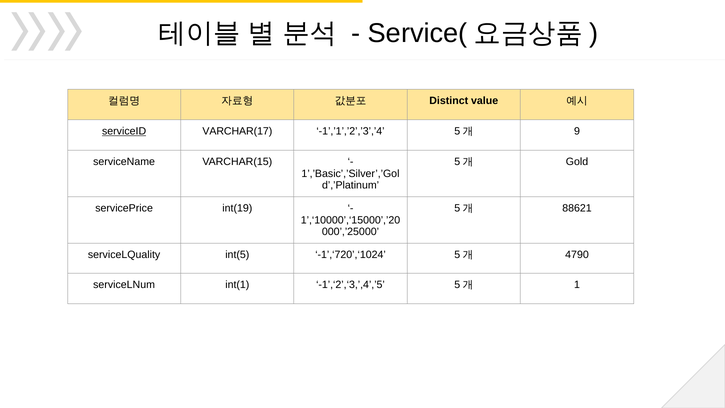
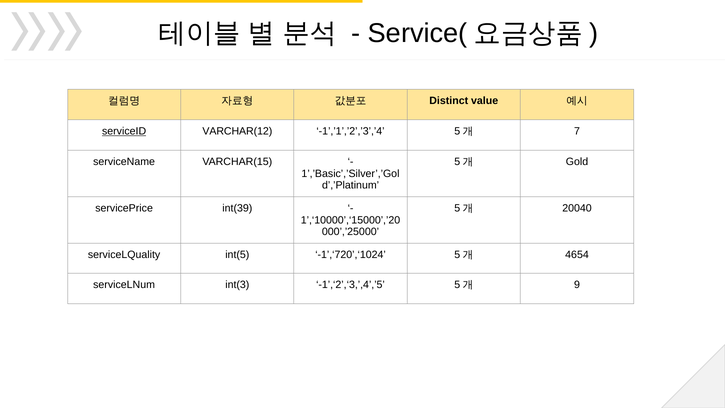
VARCHAR(17: VARCHAR(17 -> VARCHAR(12
9: 9 -> 7
int(19: int(19 -> int(39
88621: 88621 -> 20040
4790: 4790 -> 4654
int(1: int(1 -> int(3
1: 1 -> 9
